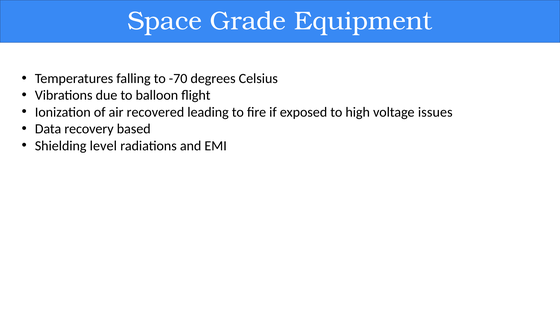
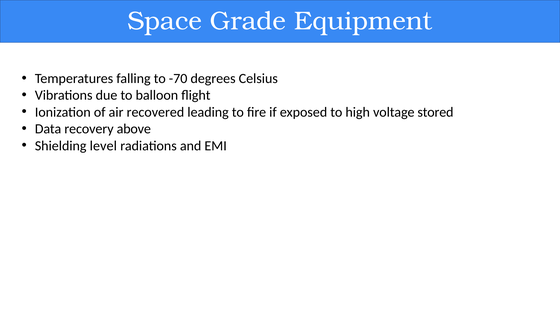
issues: issues -> stored
based: based -> above
